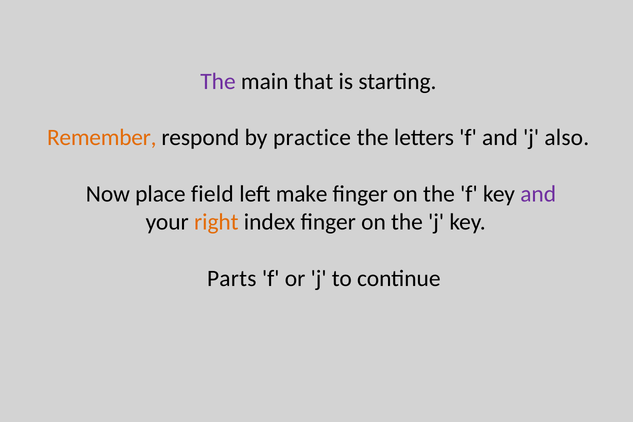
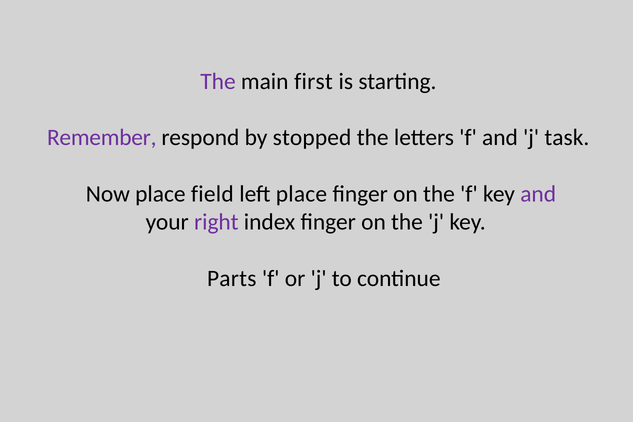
that: that -> first
Remember colour: orange -> purple
practice: practice -> stopped
also: also -> task
left make: make -> place
right colour: orange -> purple
